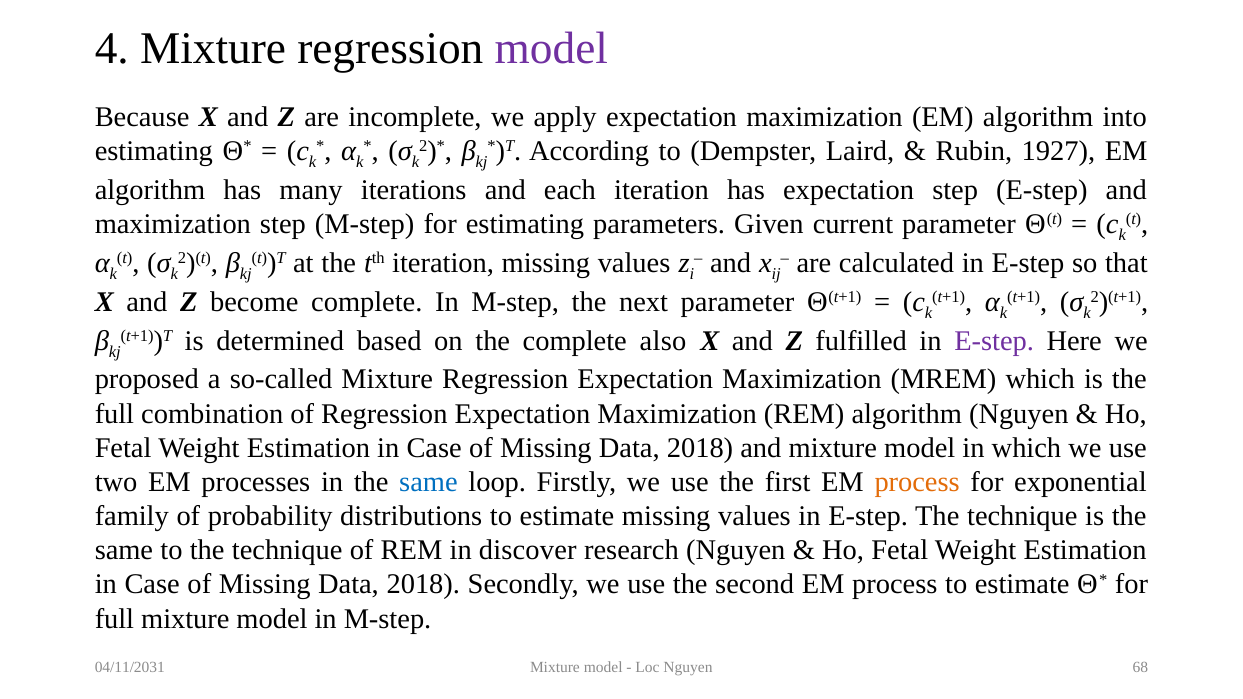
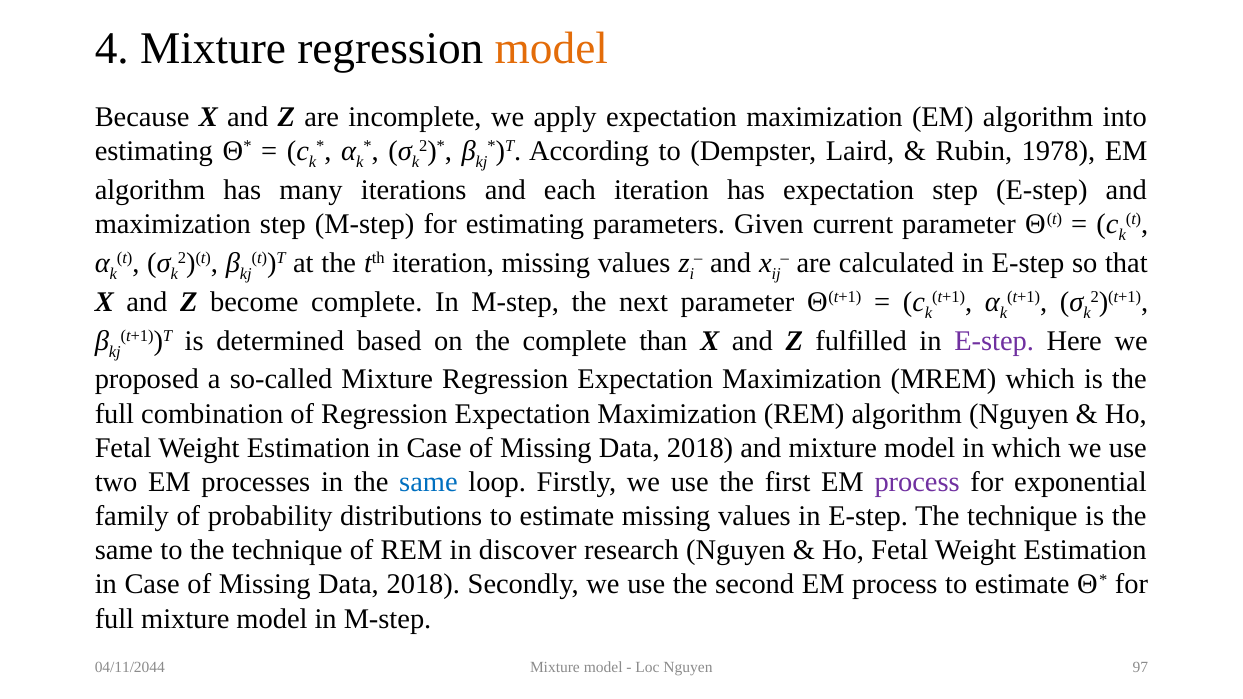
model at (551, 49) colour: purple -> orange
1927: 1927 -> 1978
also: also -> than
process at (917, 482) colour: orange -> purple
04/11/2031: 04/11/2031 -> 04/11/2044
68: 68 -> 97
